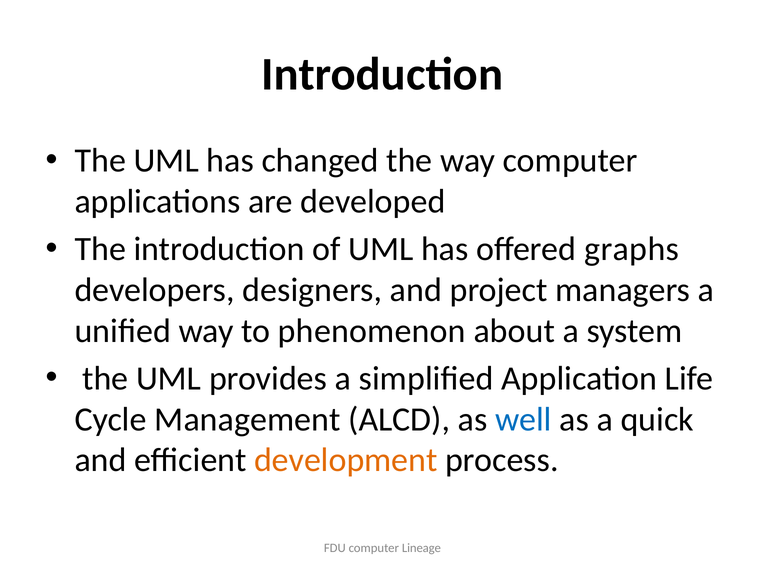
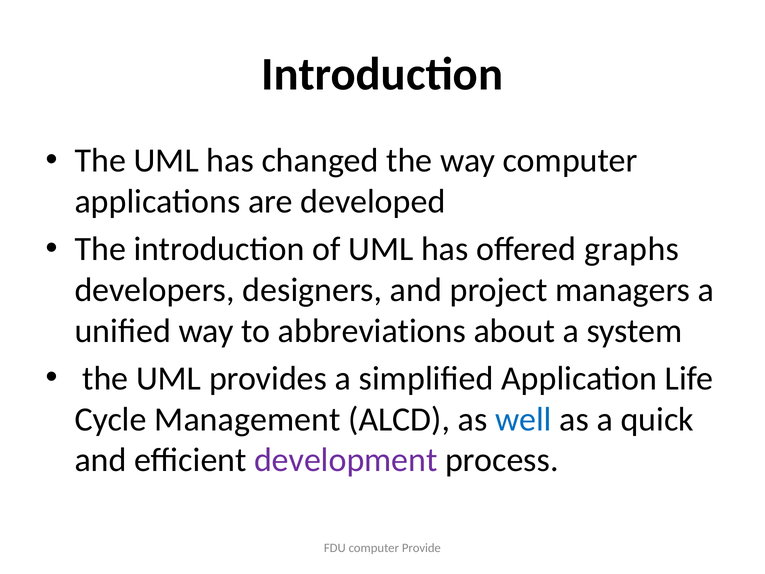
phenomenon: phenomenon -> abbreviations
development colour: orange -> purple
Lineage: Lineage -> Provide
